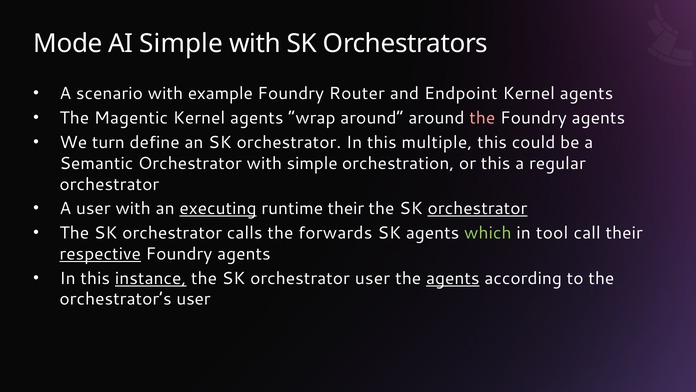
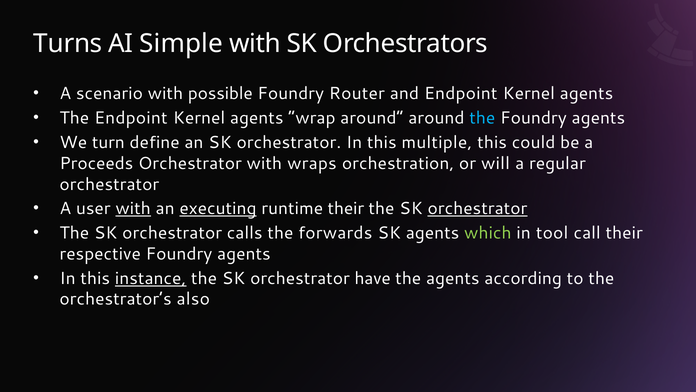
Mode: Mode -> Turns
example: example -> possible
The Magentic: Magentic -> Endpoint
the at (482, 118) colour: pink -> light blue
Semantic: Semantic -> Proceeds
with simple: simple -> wraps
or this: this -> will
with at (133, 208) underline: none -> present
respective underline: present -> none
orchestrator user: user -> have
agents at (453, 278) underline: present -> none
orchestrator’s user: user -> also
